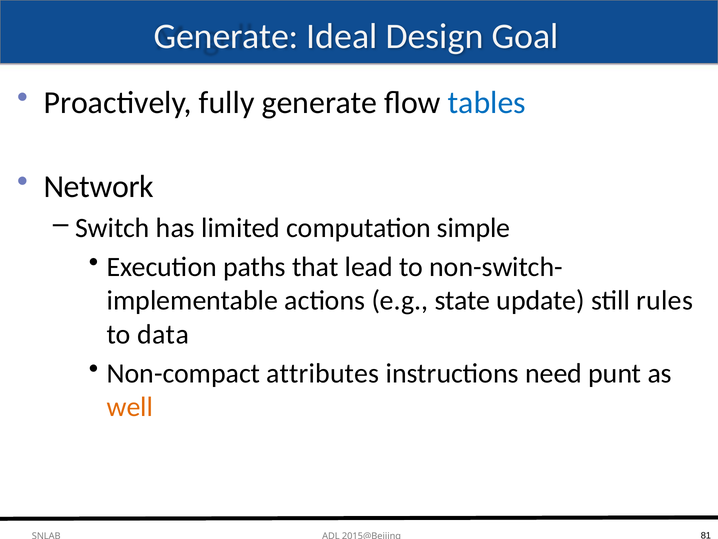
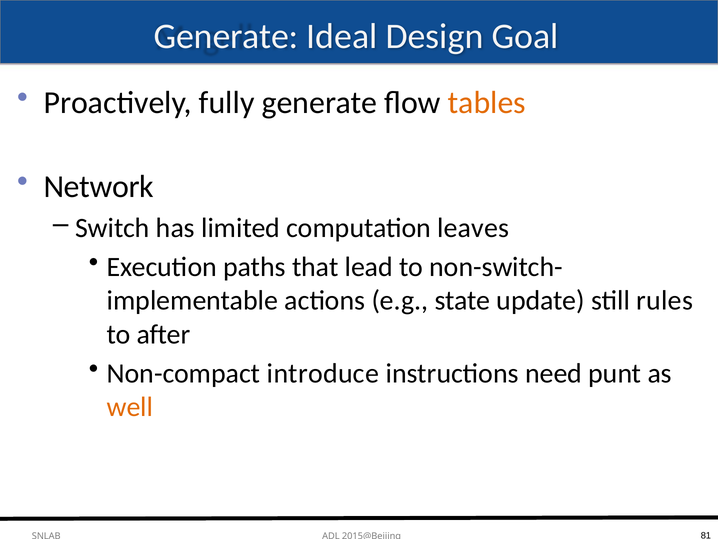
tables colour: blue -> orange
simple: simple -> leaves
data: data -> after
attributes: attributes -> introduce
